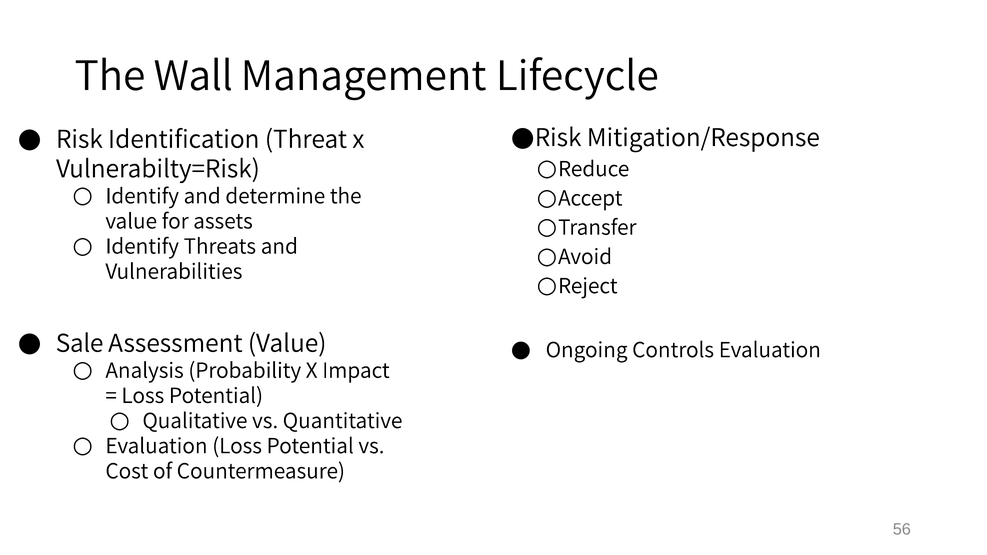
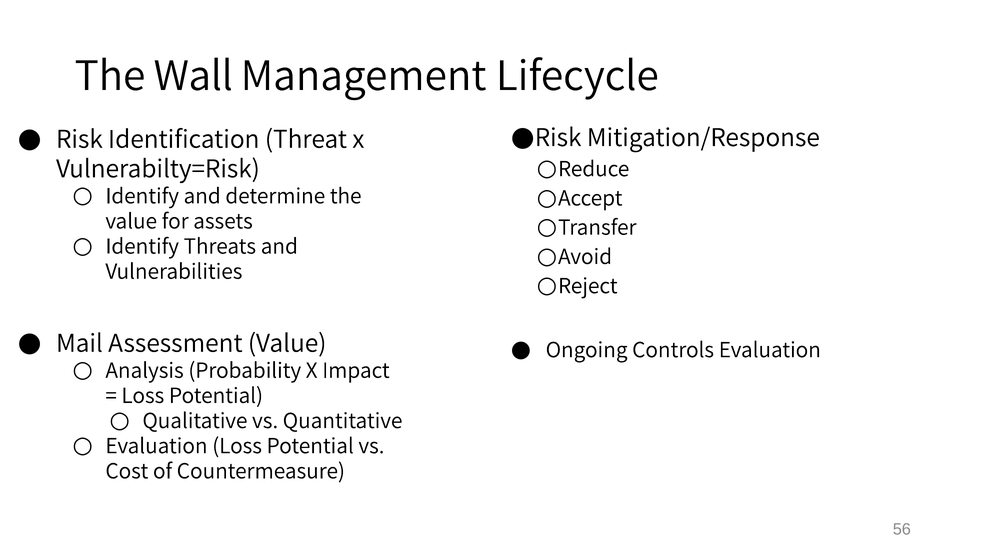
Sale: Sale -> Mail
